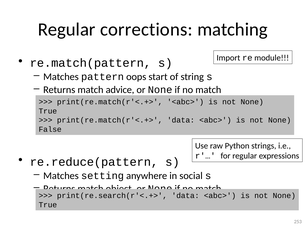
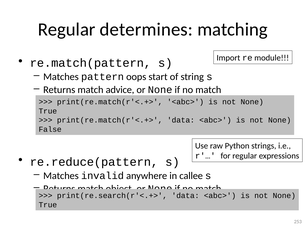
corrections: corrections -> determines
setting: setting -> invalid
social: social -> callee
